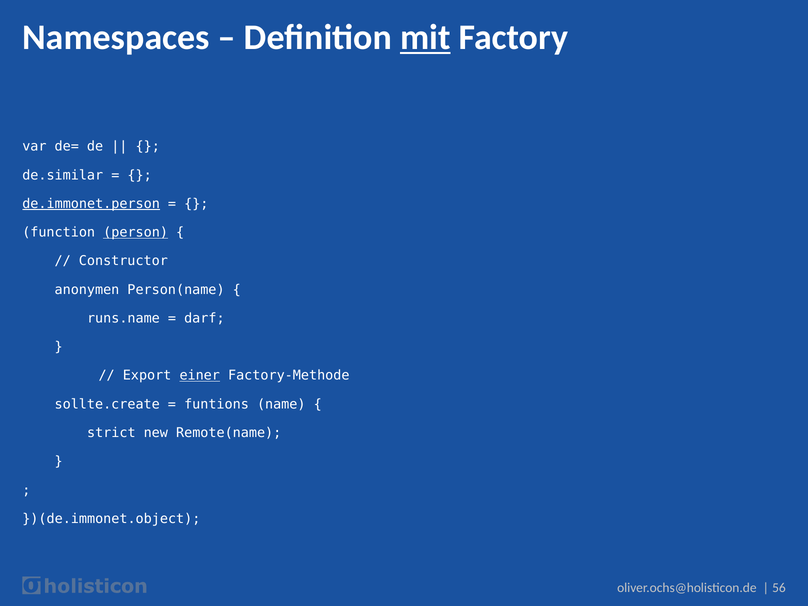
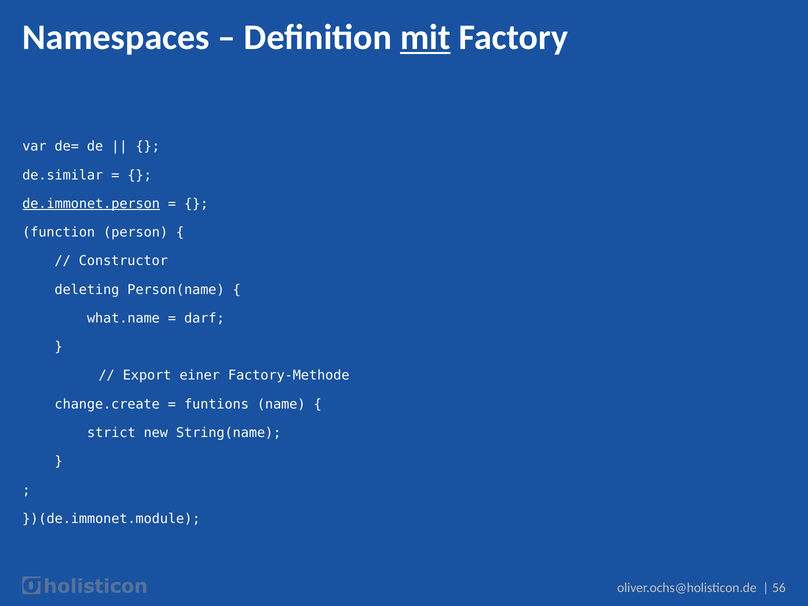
person underline: present -> none
anonymen: anonymen -> deleting
runs.name: runs.name -> what.name
einer underline: present -> none
sollte.create: sollte.create -> change.create
Remote(name: Remote(name -> String(name
})(de.immonet.object: })(de.immonet.object -> })(de.immonet.module
